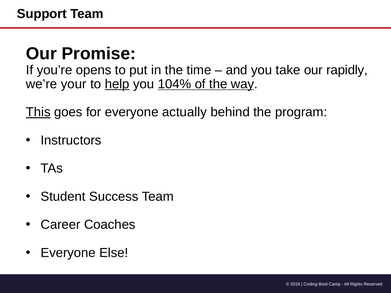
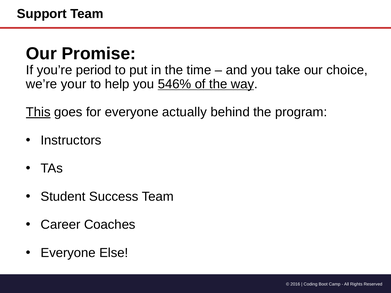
opens: opens -> period
rapidly: rapidly -> choice
help underline: present -> none
104%: 104% -> 546%
